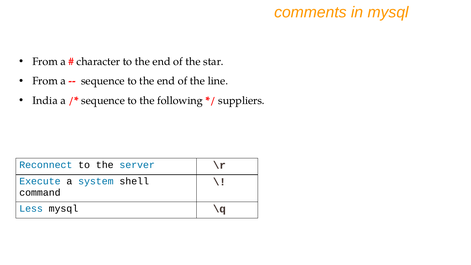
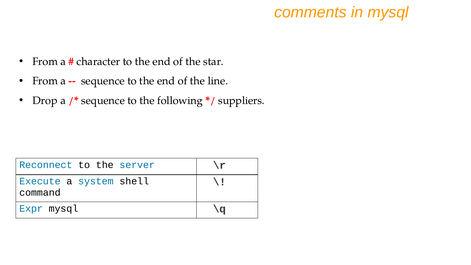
India: India -> Drop
Less: Less -> Expr
